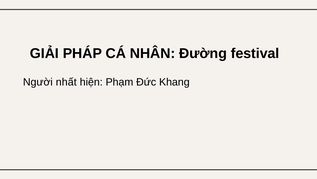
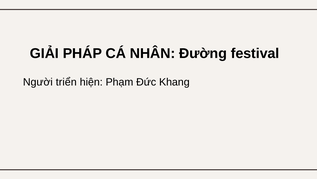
nhất: nhất -> triển
